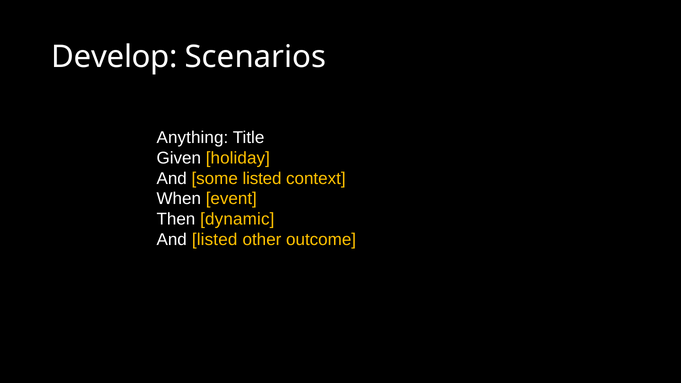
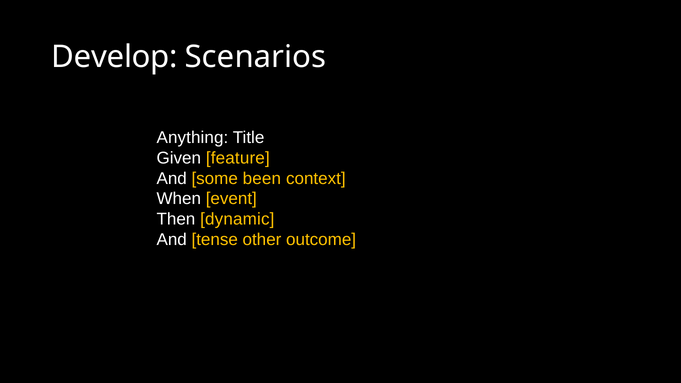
holiday: holiday -> feature
some listed: listed -> been
And listed: listed -> tense
